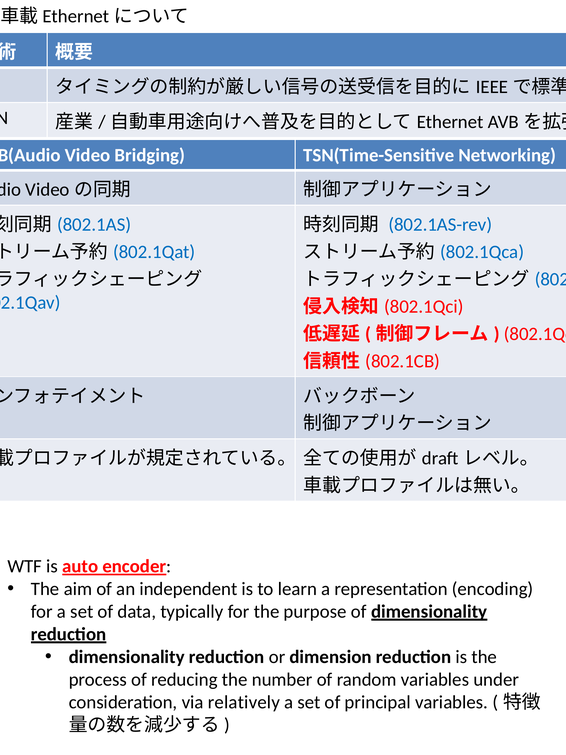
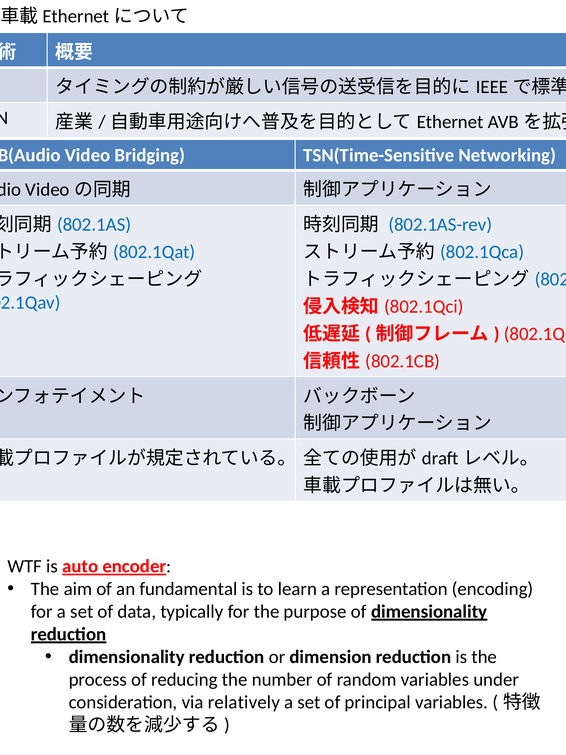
independent: independent -> fundamental
